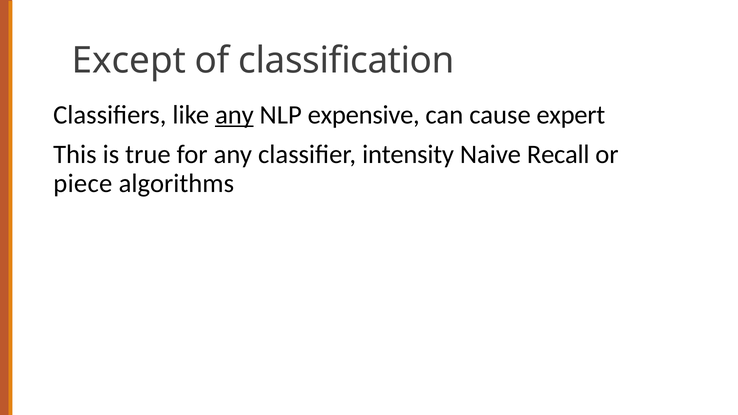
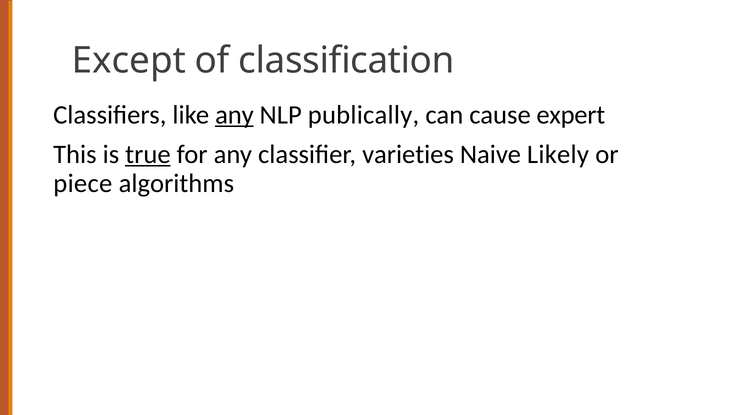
expensive: expensive -> publically
true underline: none -> present
intensity: intensity -> varieties
Recall: Recall -> Likely
